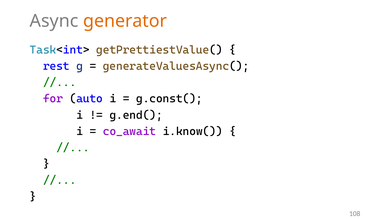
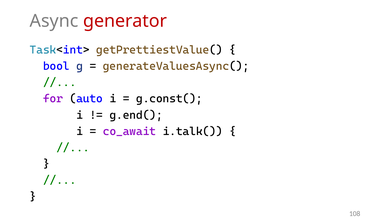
generator colour: orange -> red
rest: rest -> bool
i.know(: i.know( -> i.talk(
